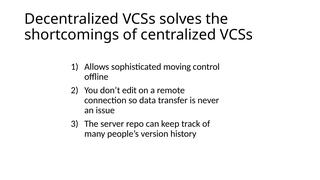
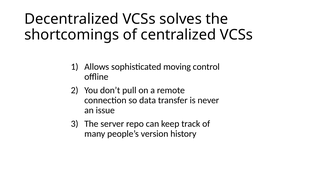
edit: edit -> pull
